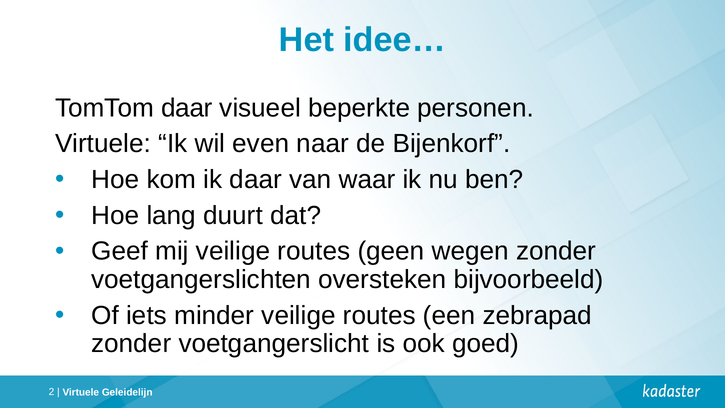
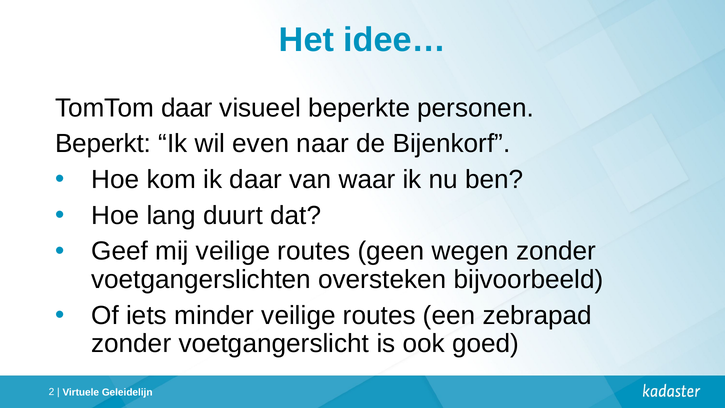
Virtuele at (103, 144): Virtuele -> Beperkt
